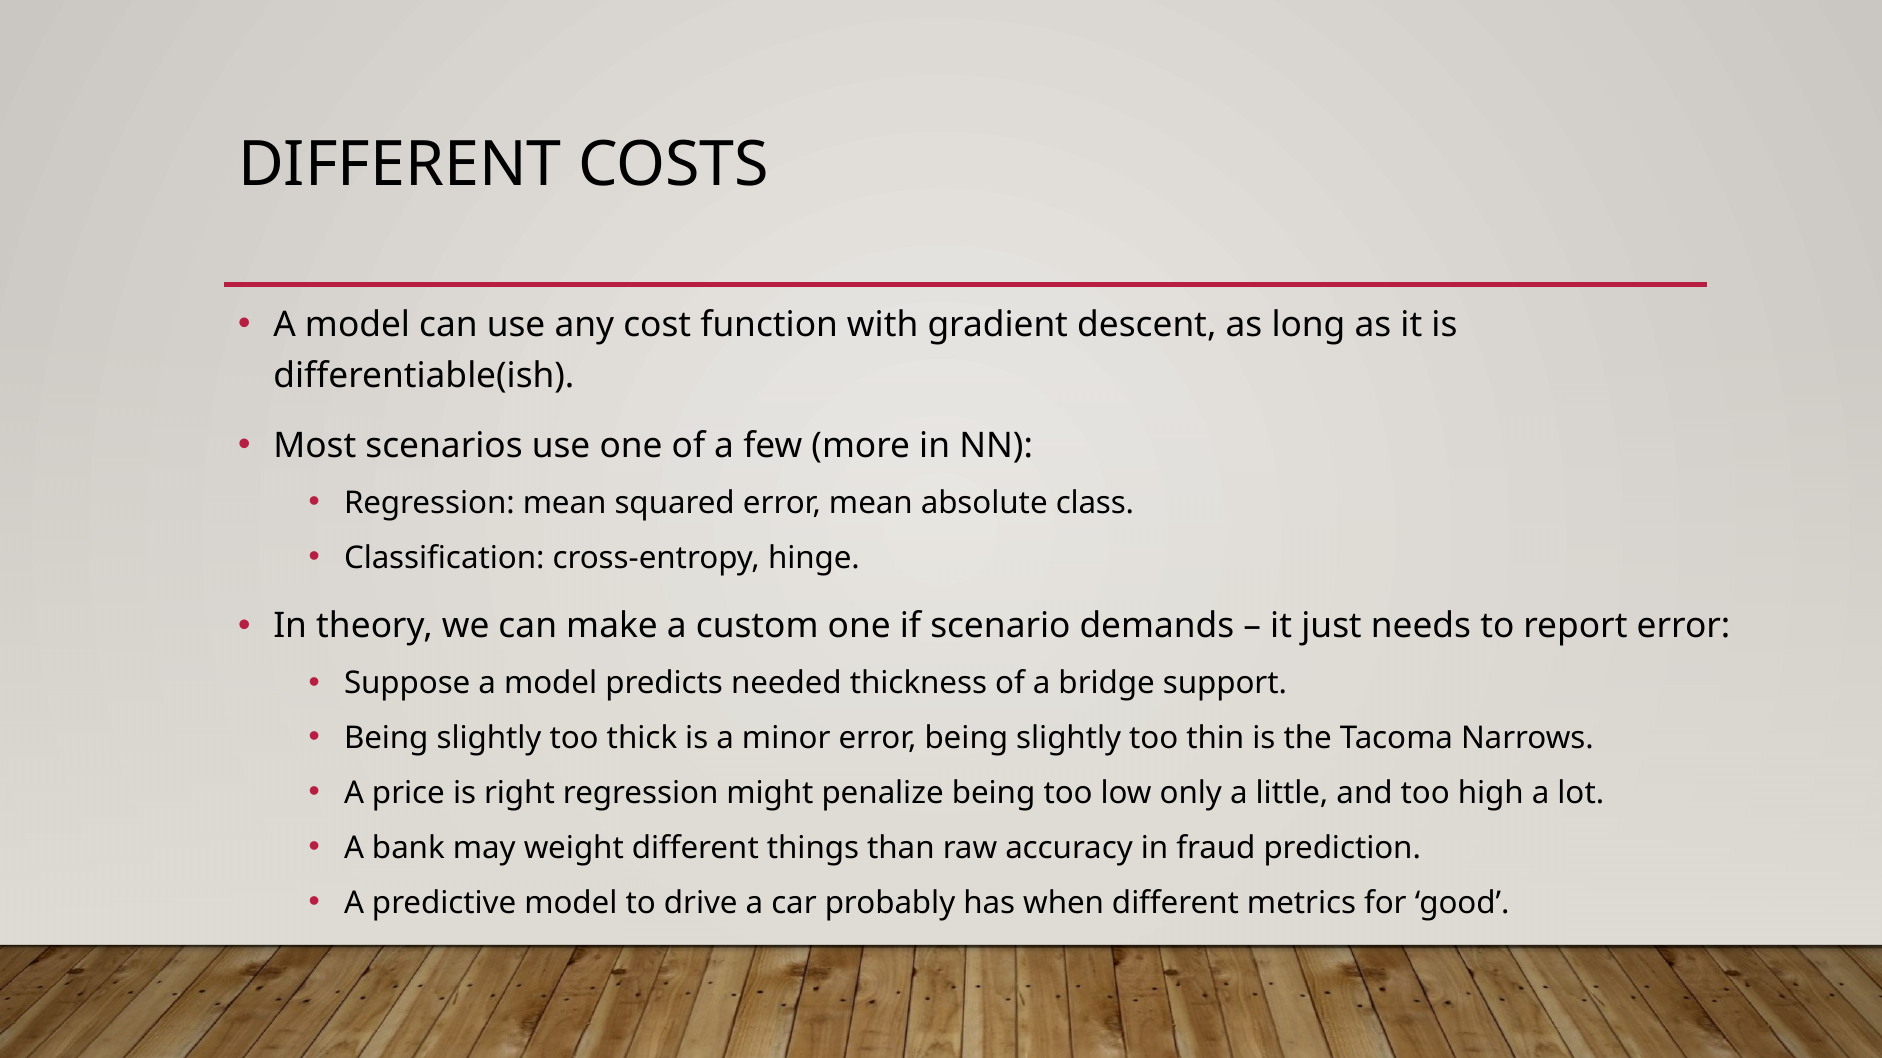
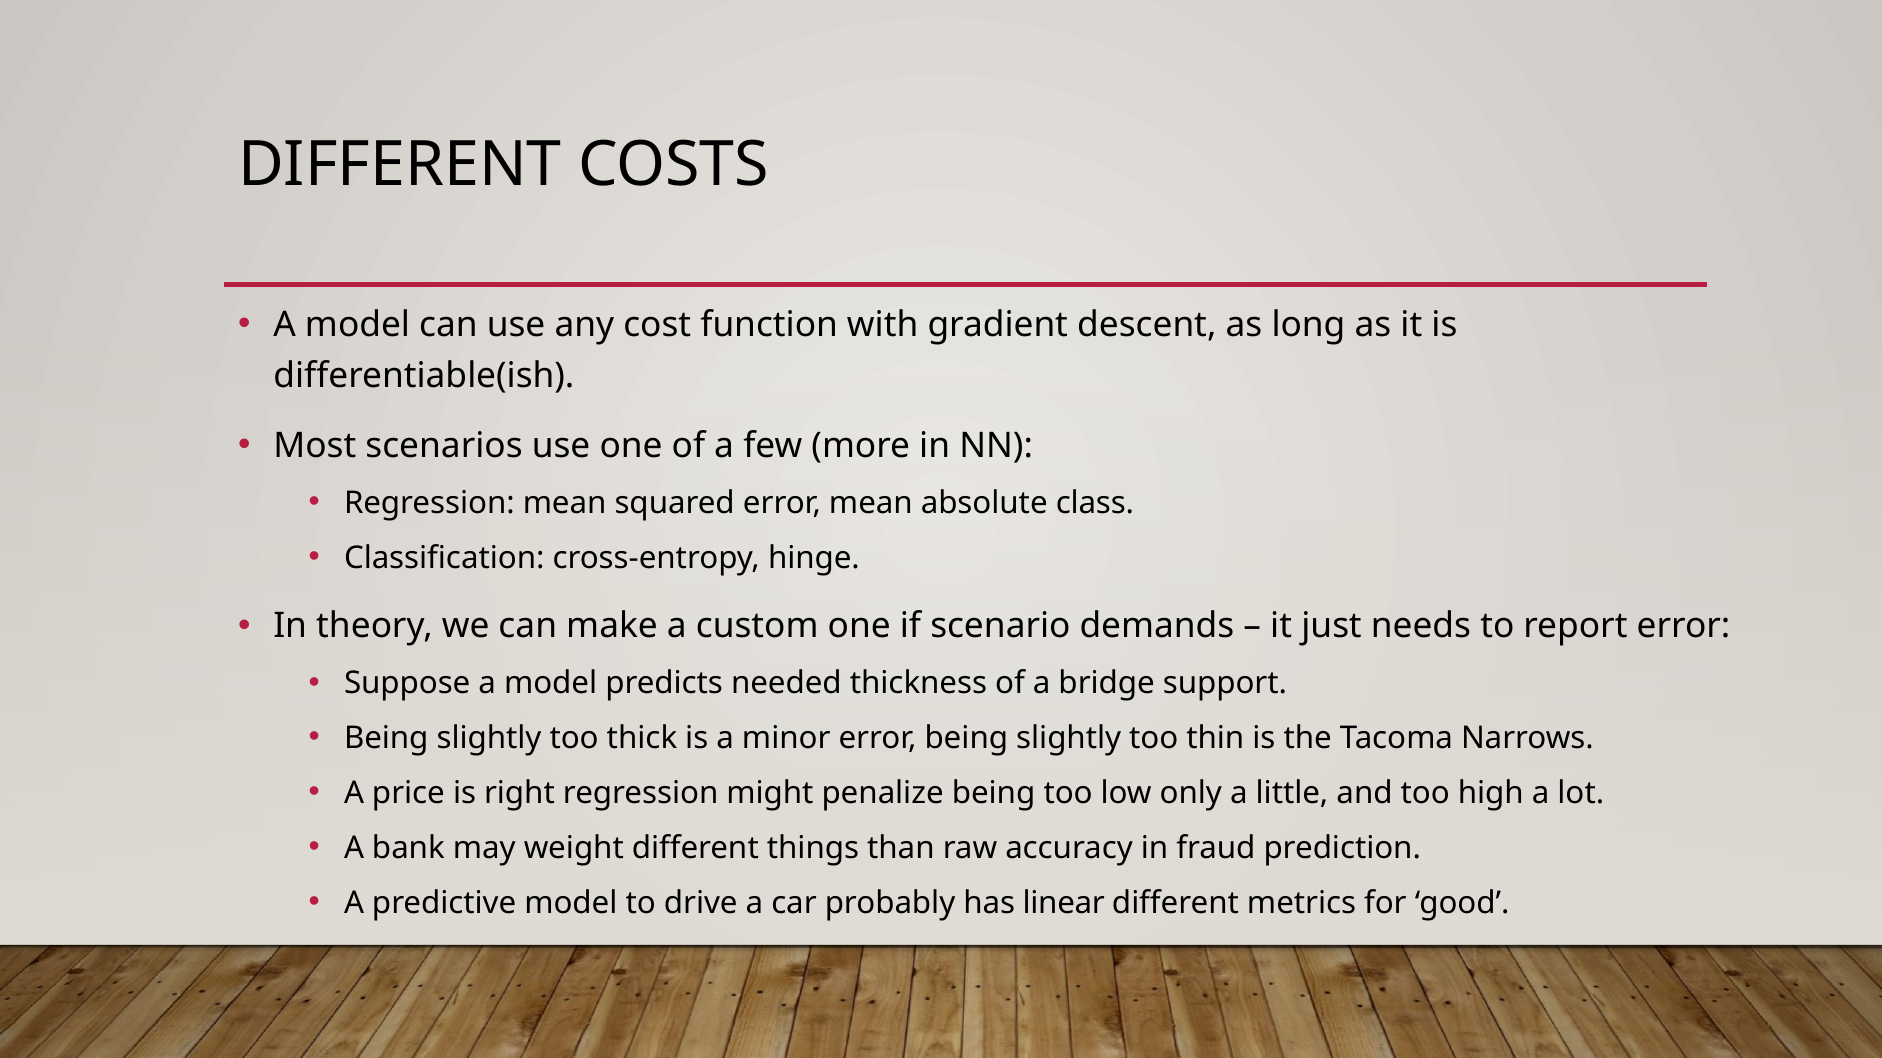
when: when -> linear
